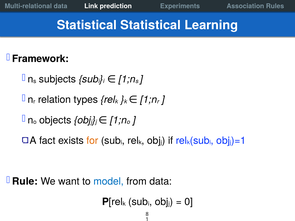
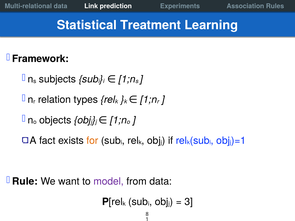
Statistical Statistical: Statistical -> Treatment
model colour: blue -> purple
0: 0 -> 3
